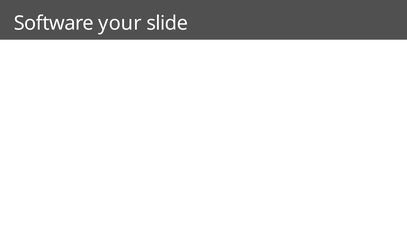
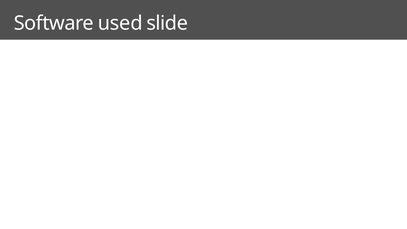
your: your -> used
